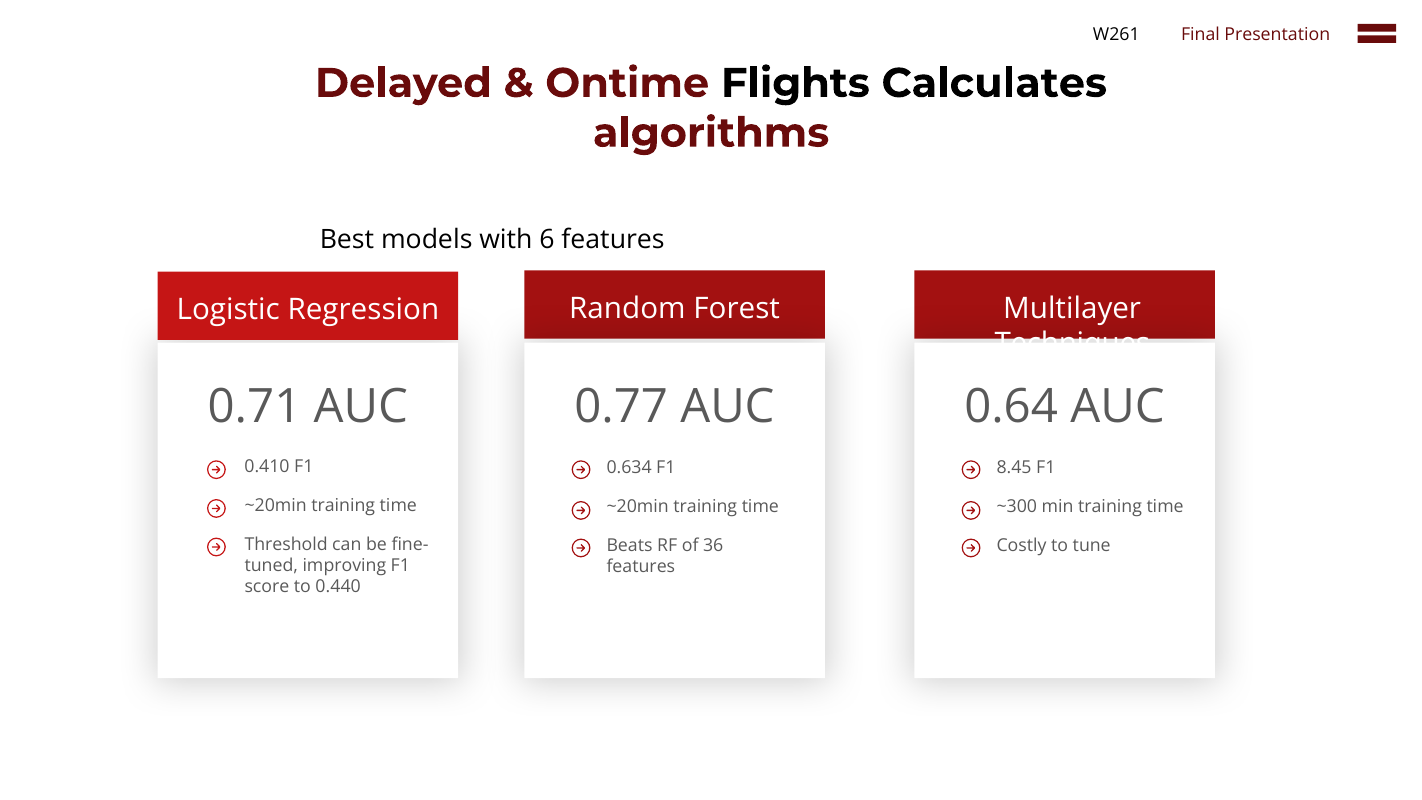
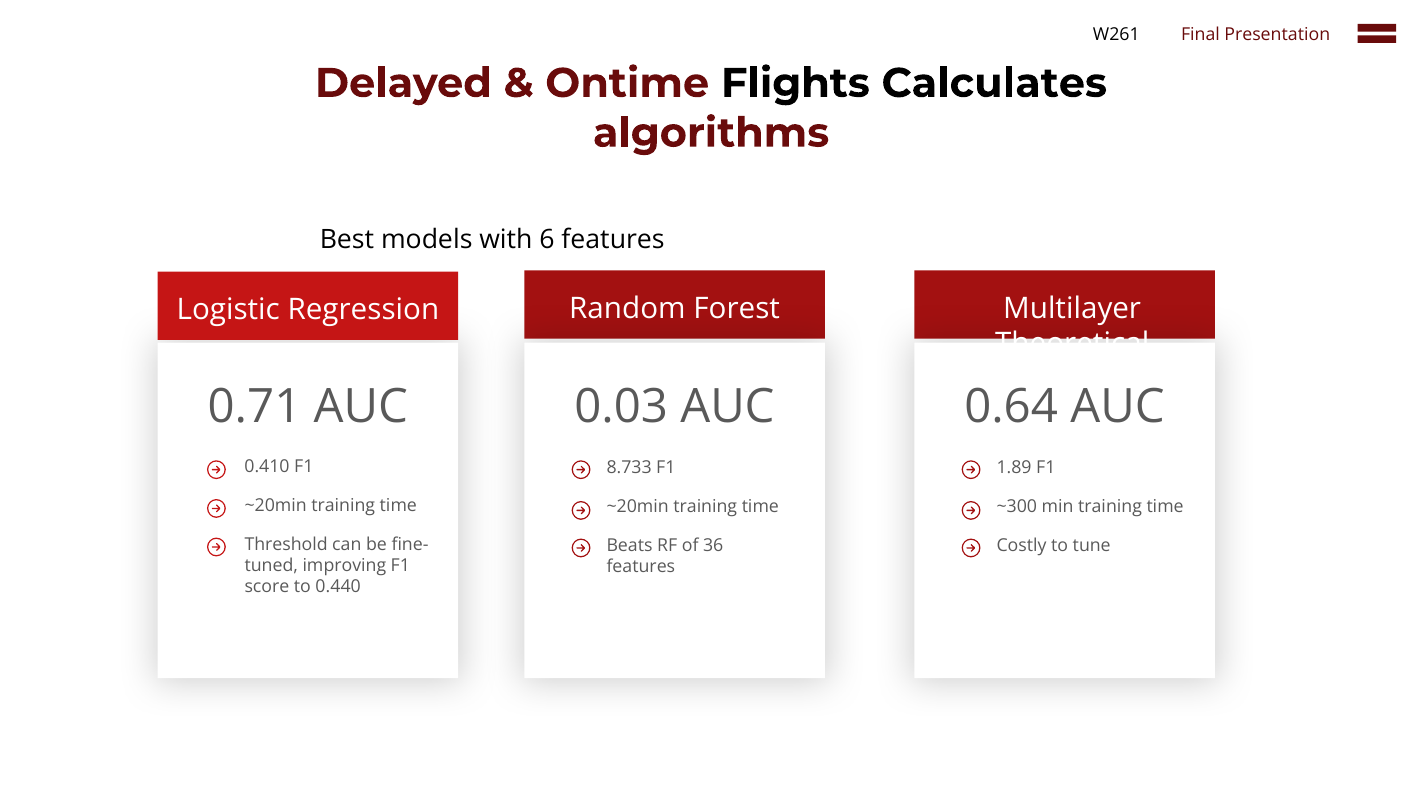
Techniques: Techniques -> Theoretical
0.77: 0.77 -> 0.03
0.634: 0.634 -> 8.733
8.45: 8.45 -> 1.89
